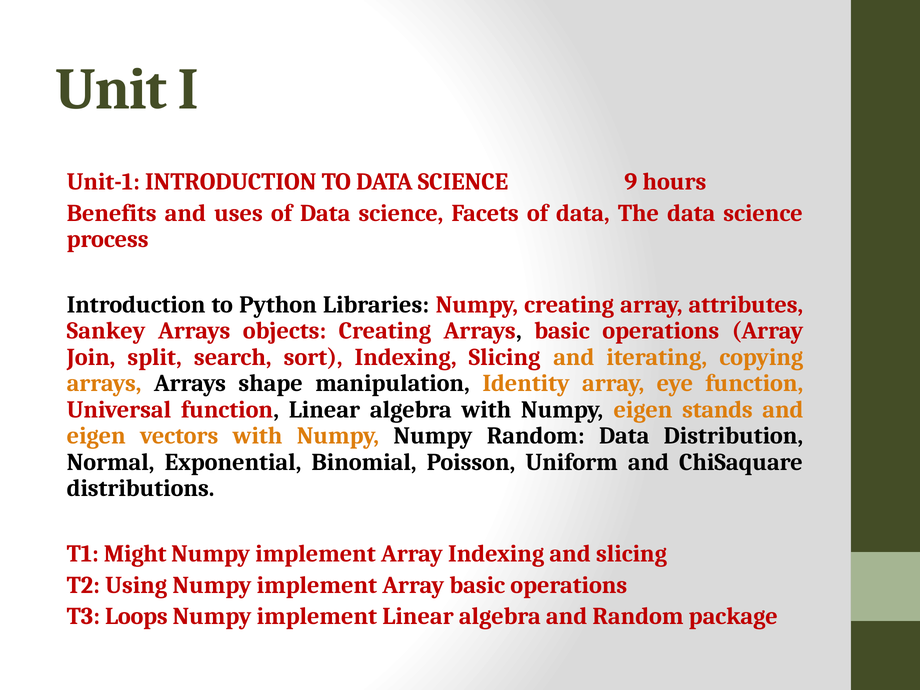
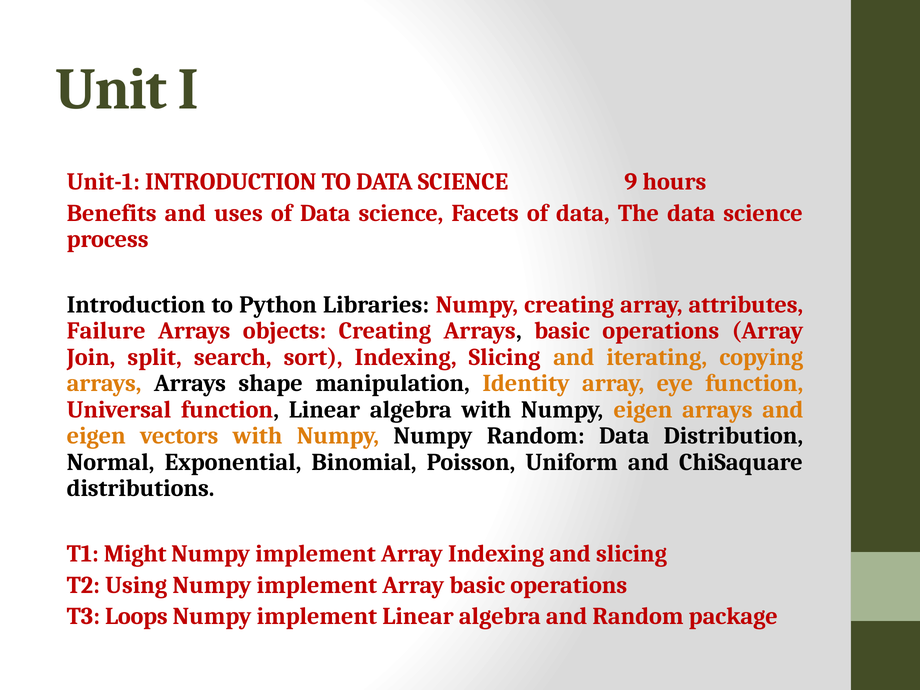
Sankey: Sankey -> Failure
eigen stands: stands -> arrays
